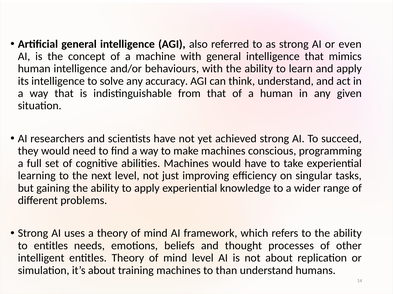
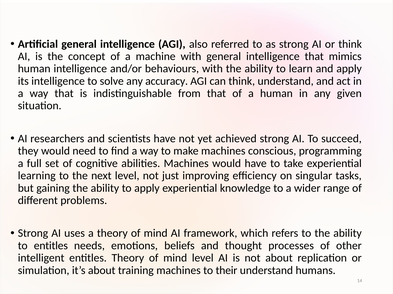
or even: even -> think
than: than -> their
